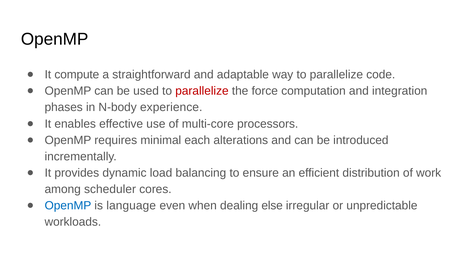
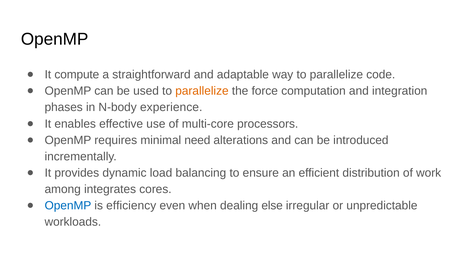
parallelize at (202, 91) colour: red -> orange
each: each -> need
scheduler: scheduler -> integrates
language: language -> efficiency
